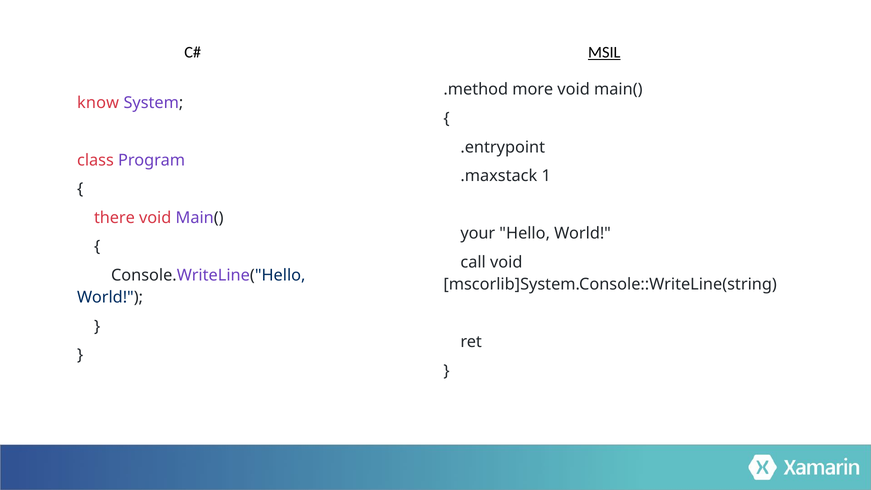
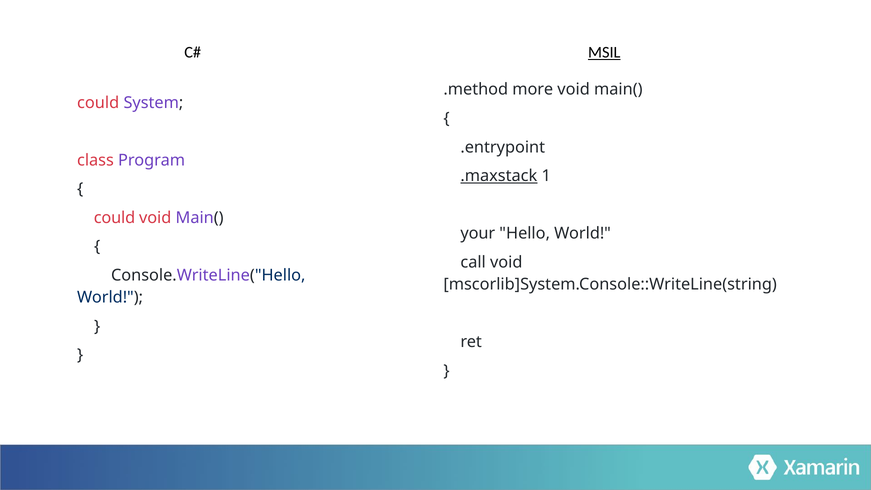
know at (98, 103): know -> could
.maxstack underline: none -> present
there at (114, 218): there -> could
